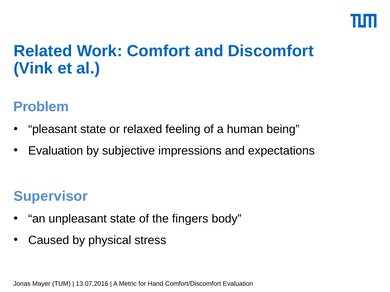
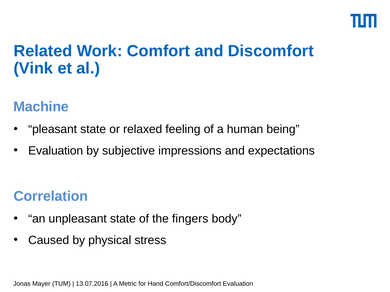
Problem: Problem -> Machine
Supervisor: Supervisor -> Correlation
